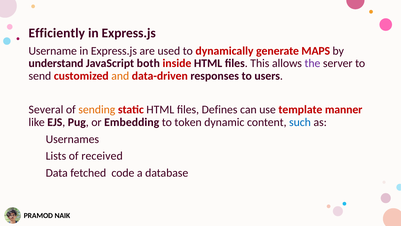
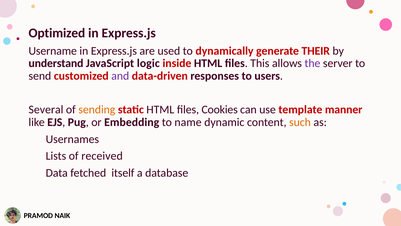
Efficiently: Efficiently -> Optimized
MAPS: MAPS -> THEIR
both: both -> logic
and colour: orange -> purple
Defines: Defines -> Cookies
token: token -> name
such colour: blue -> orange
code: code -> itself
